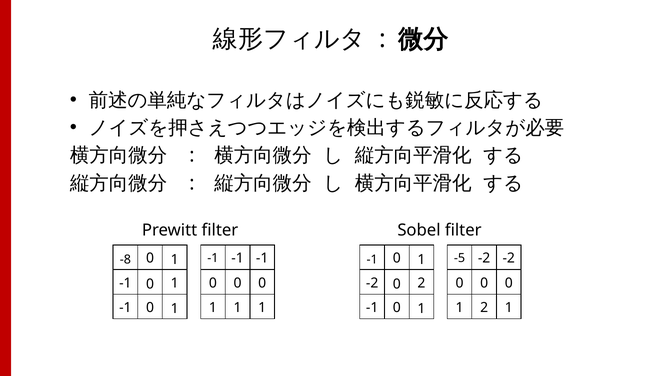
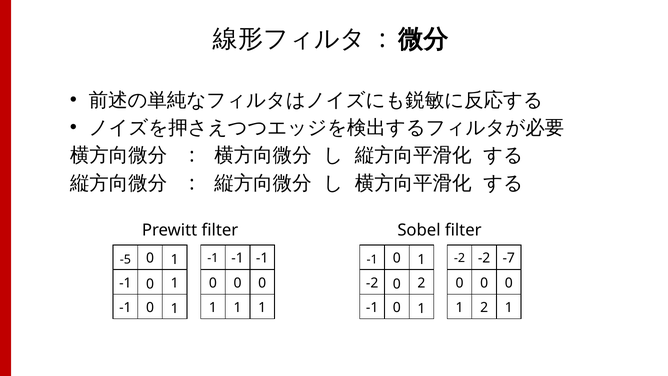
-2 at (509, 258): -2 -> -7
-5 at (460, 258): -5 -> -2
-8: -8 -> -5
